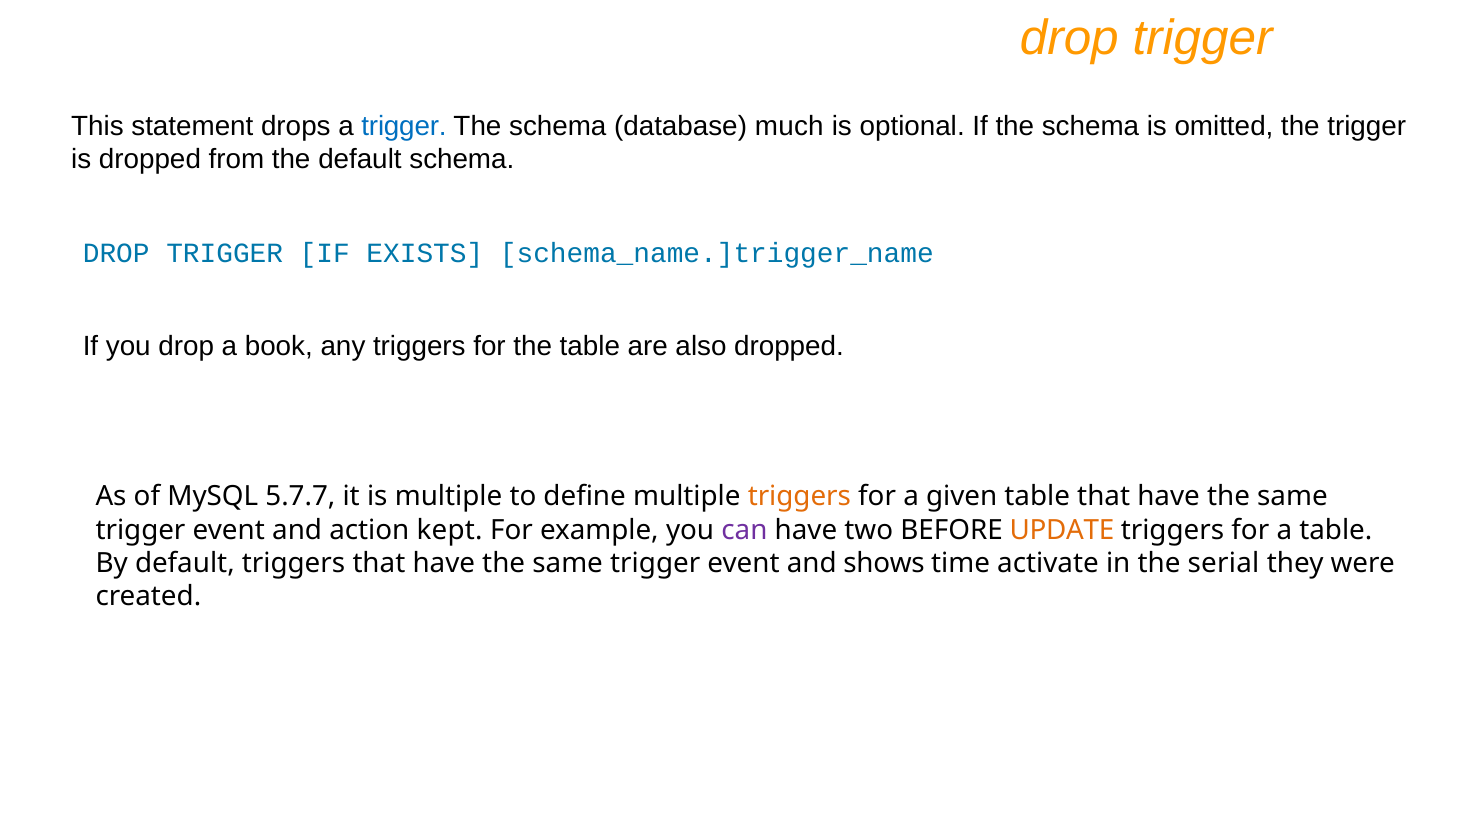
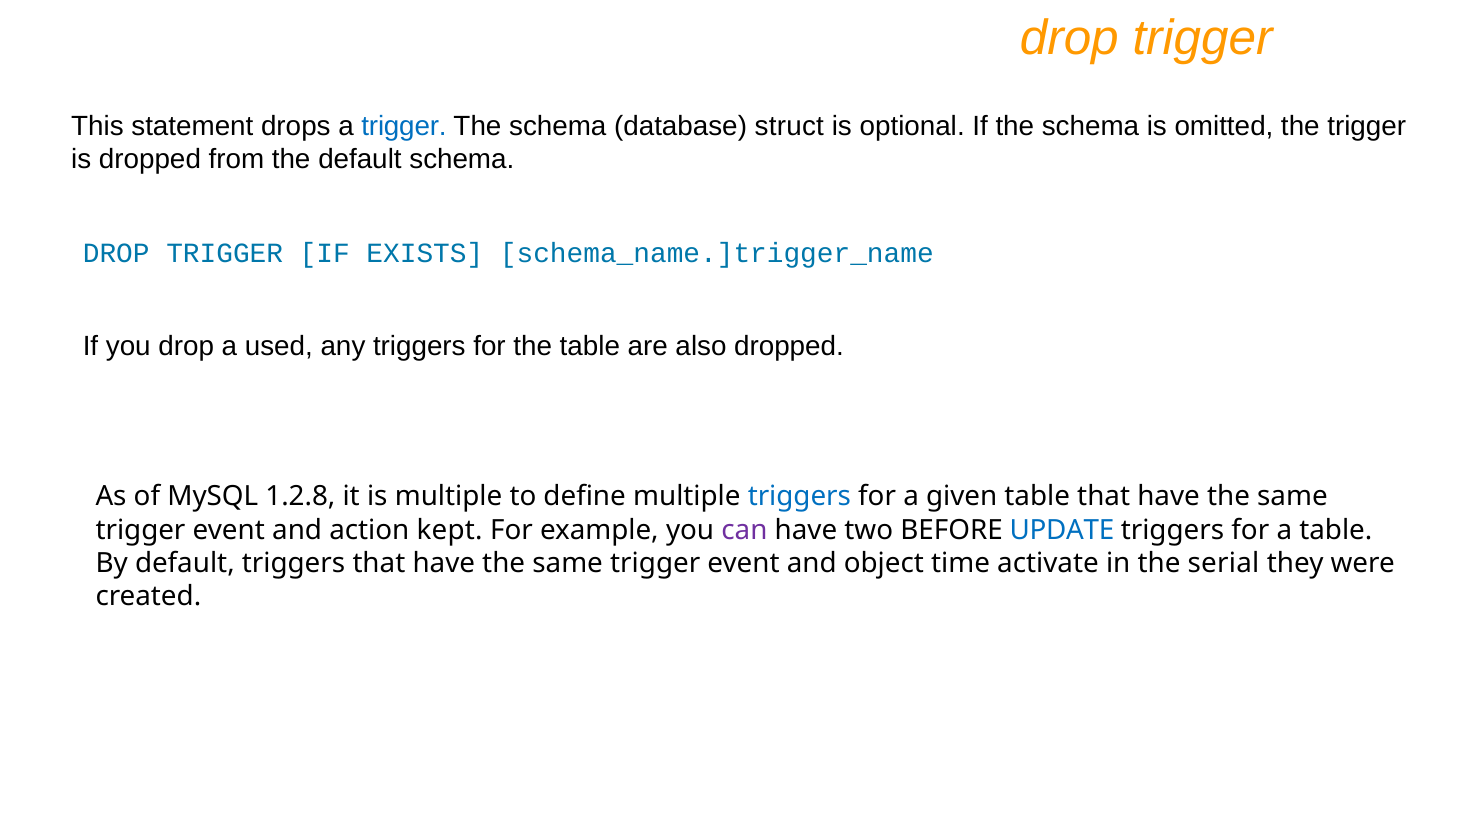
much: much -> struct
book: book -> used
5.7.7: 5.7.7 -> 1.2.8
triggers at (799, 497) colour: orange -> blue
UPDATE colour: orange -> blue
shows: shows -> object
